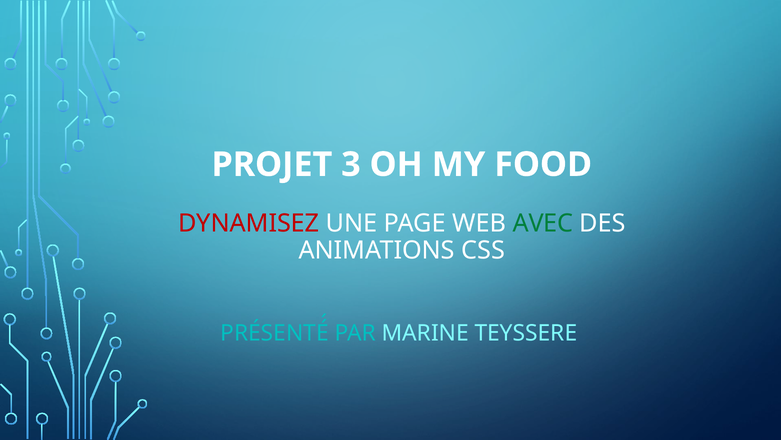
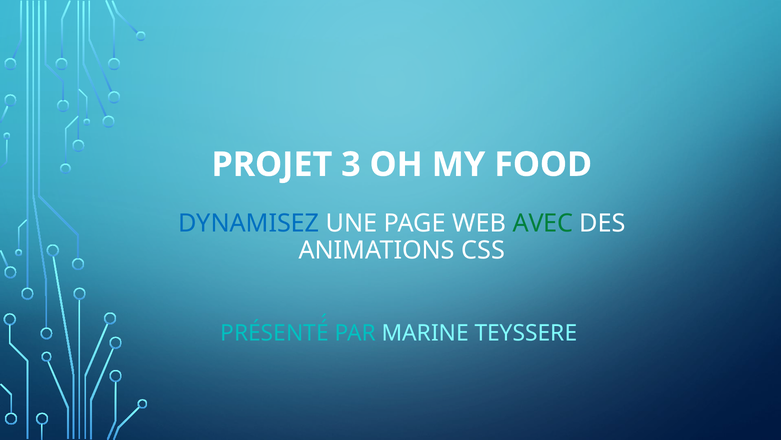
DYNAMISEZ colour: red -> blue
